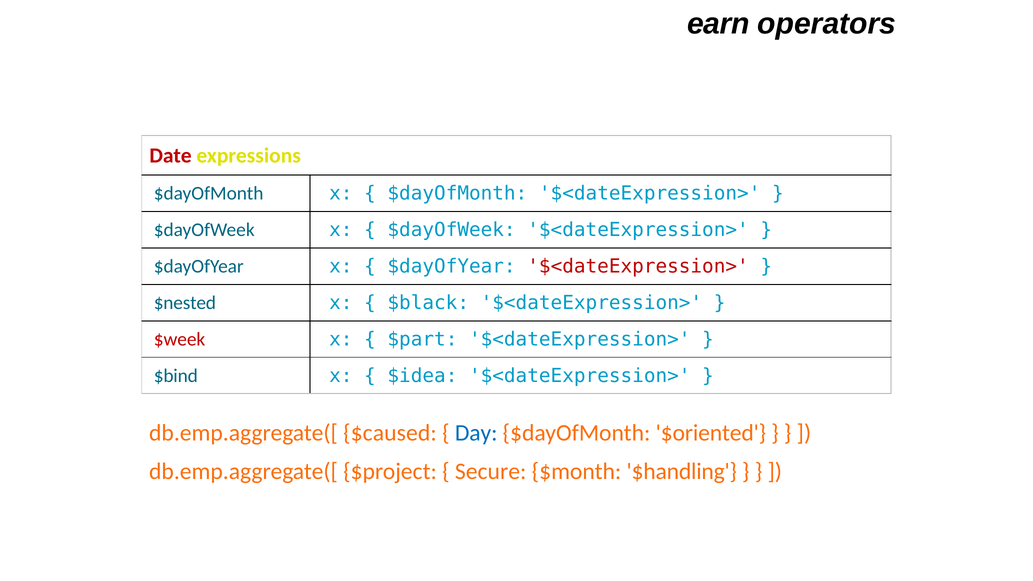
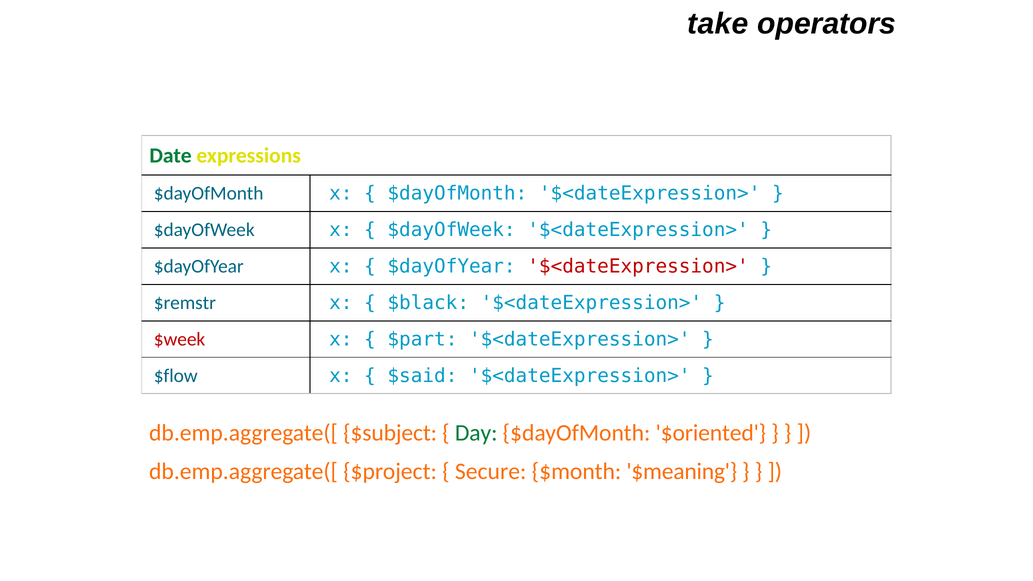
earn: earn -> take
Date colour: red -> green
$nested: $nested -> $remstr
$bind: $bind -> $flow
$idea: $idea -> $said
$caused: $caused -> $subject
Day colour: blue -> green
$handling: $handling -> $meaning
